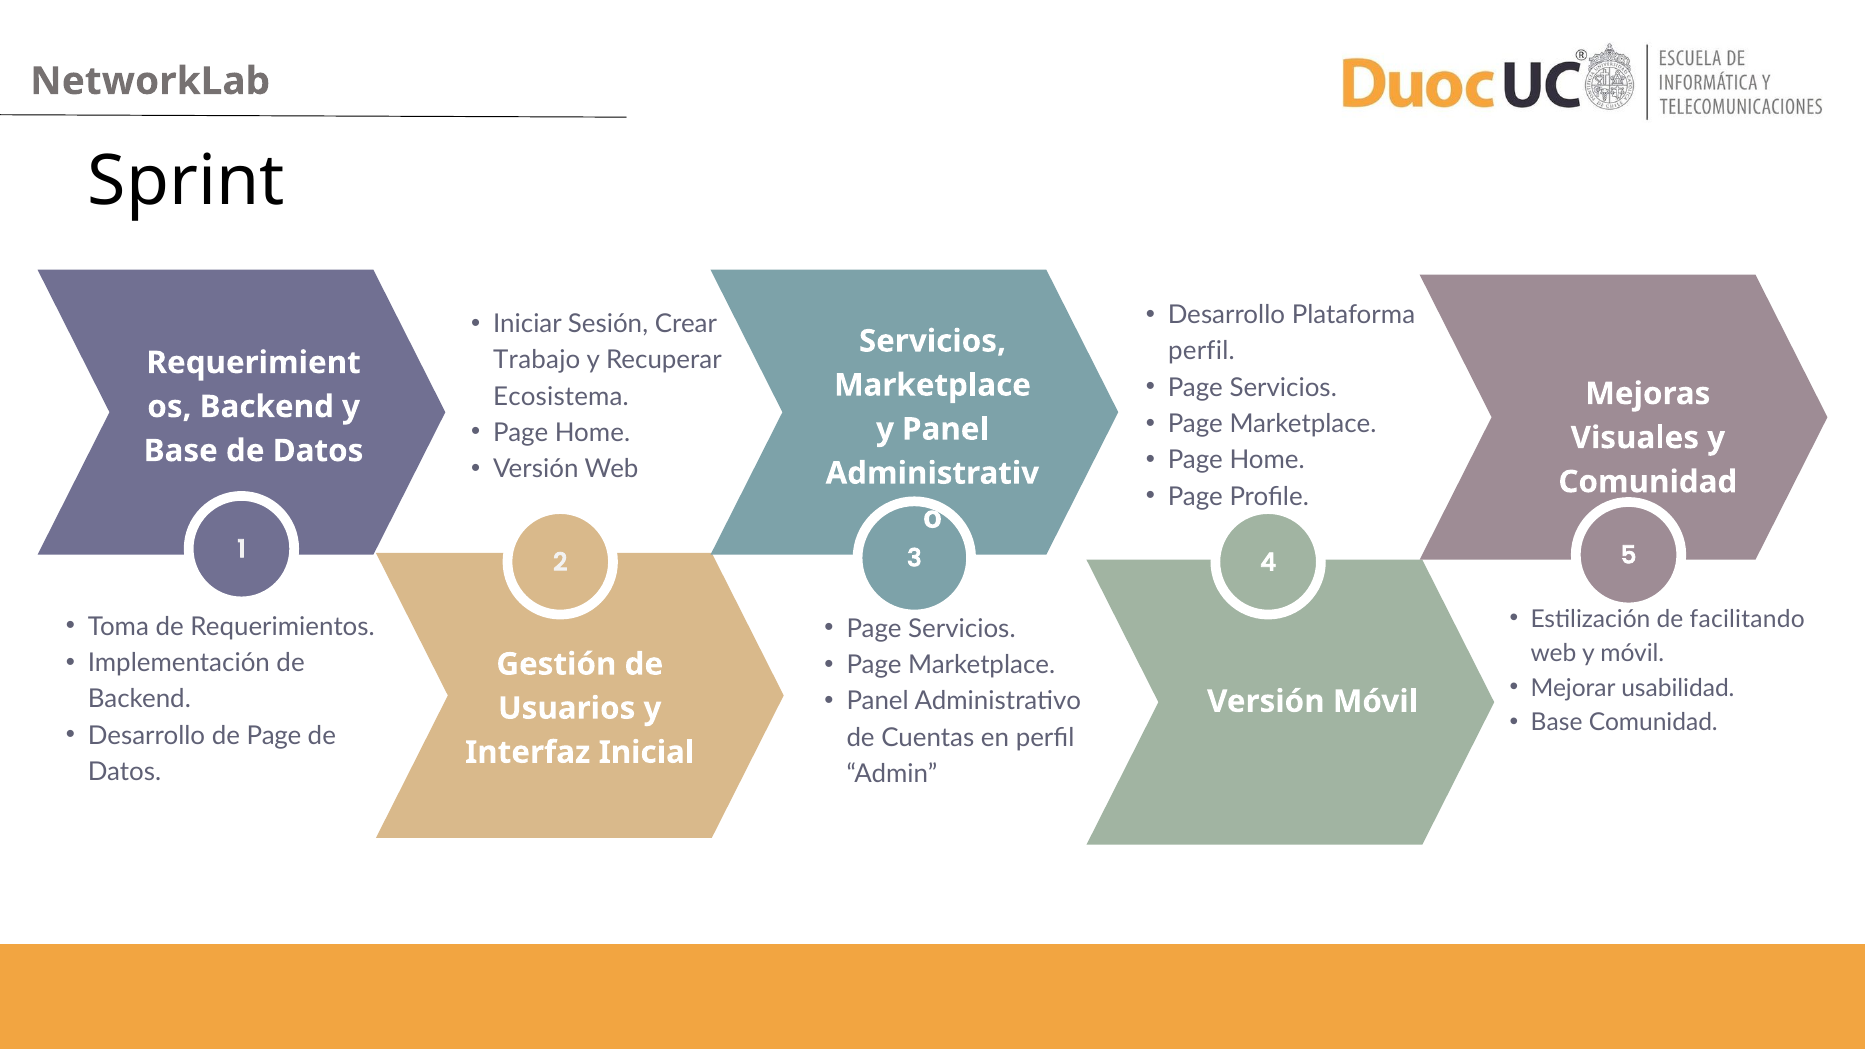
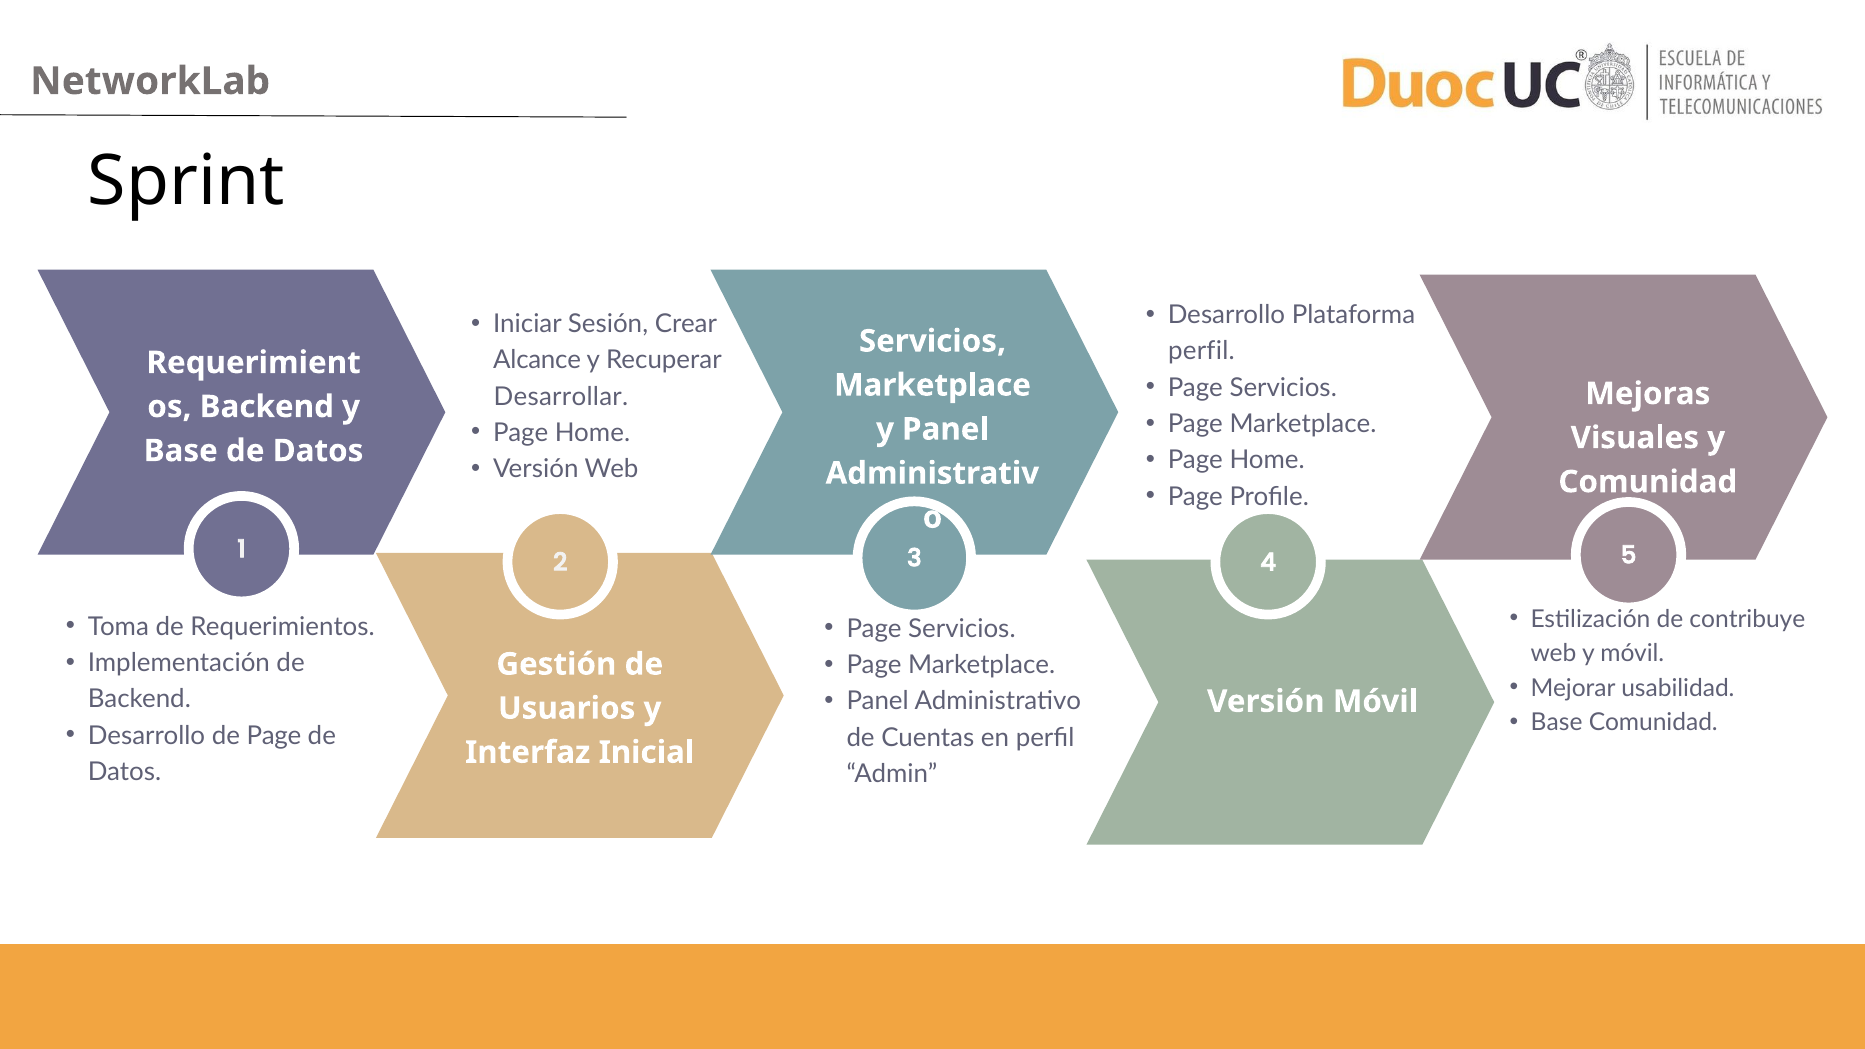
Trabajo: Trabajo -> Alcance
Ecosistema: Ecosistema -> Desarrollar
facilitando: facilitando -> contribuye
